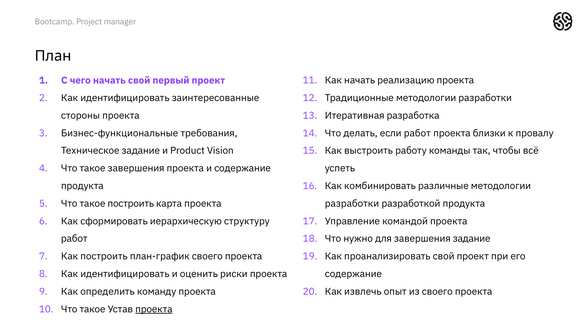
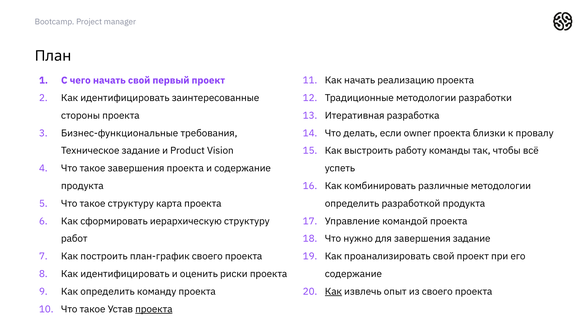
если работ: работ -> owner
такое построить: построить -> структуру
разработки at (352, 204): разработки -> определить
Как at (333, 292) underline: none -> present
